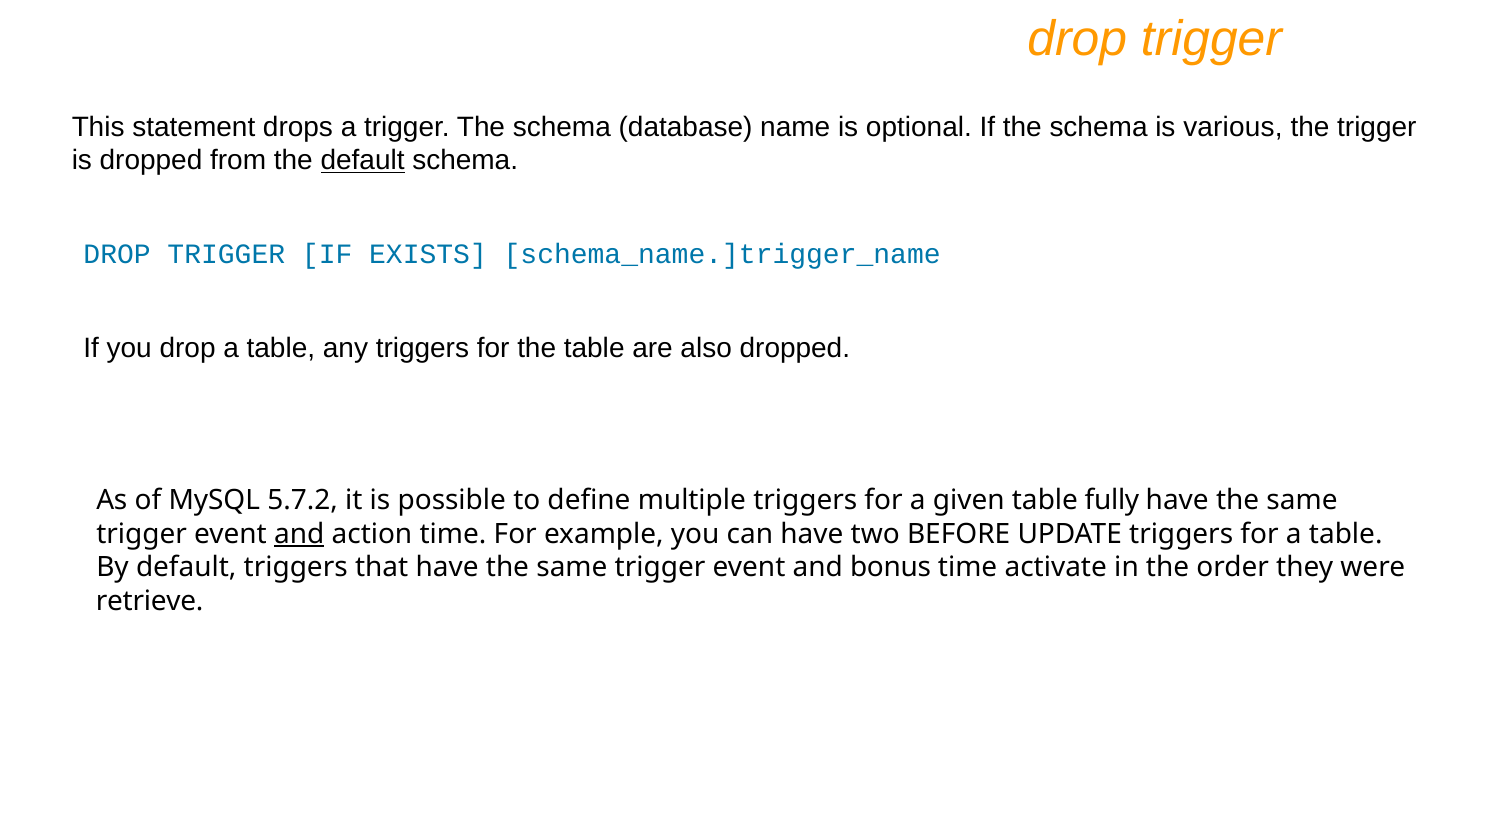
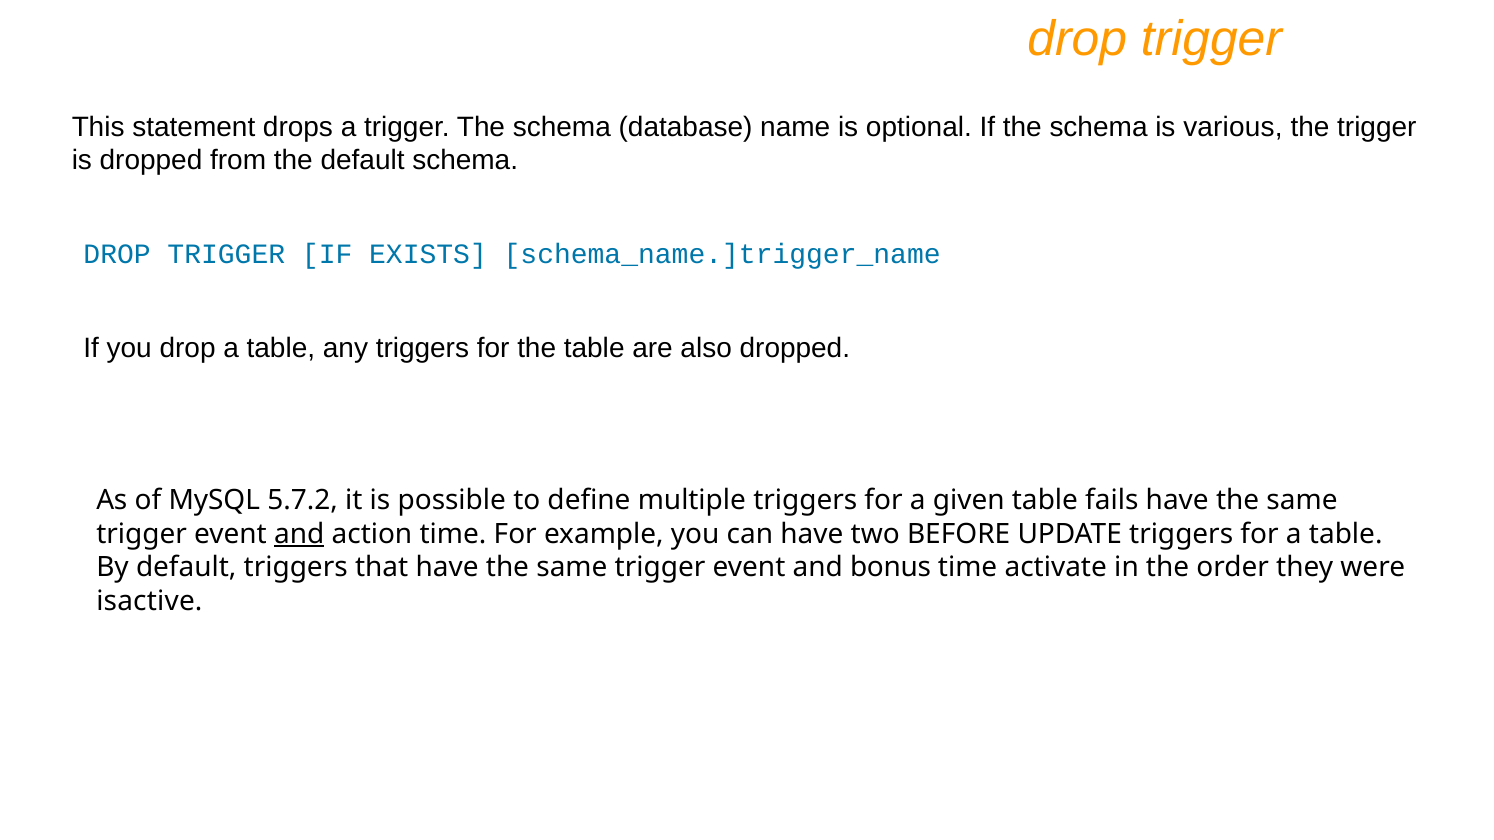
default at (363, 161) underline: present -> none
fully: fully -> fails
retrieve: retrieve -> isactive
